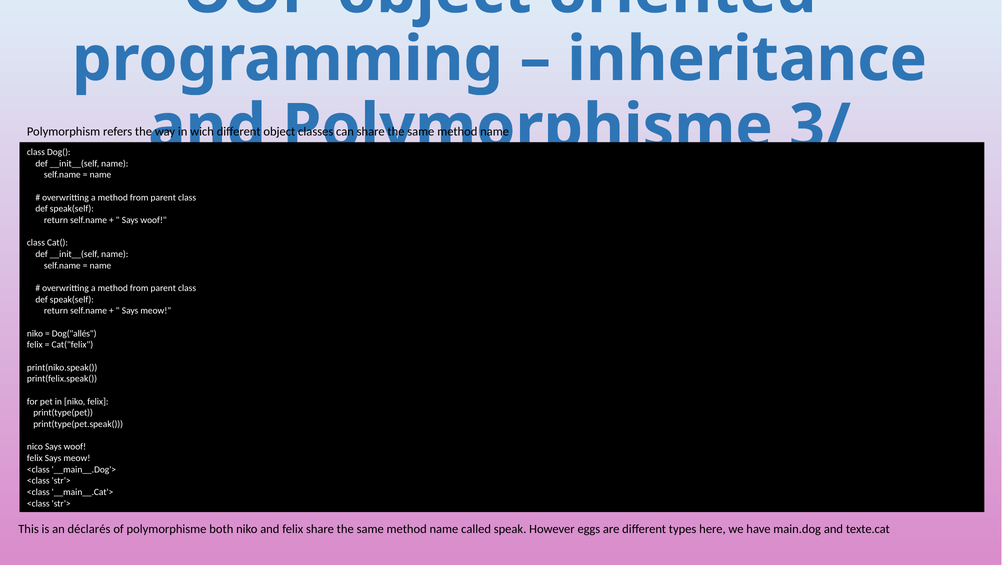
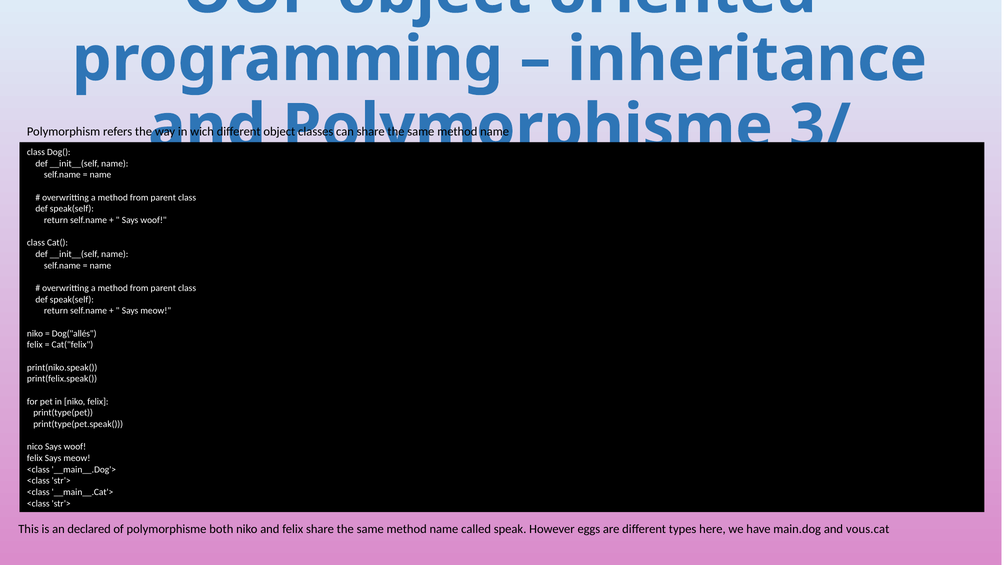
déclarés: déclarés -> declared
texte.cat: texte.cat -> vous.cat
